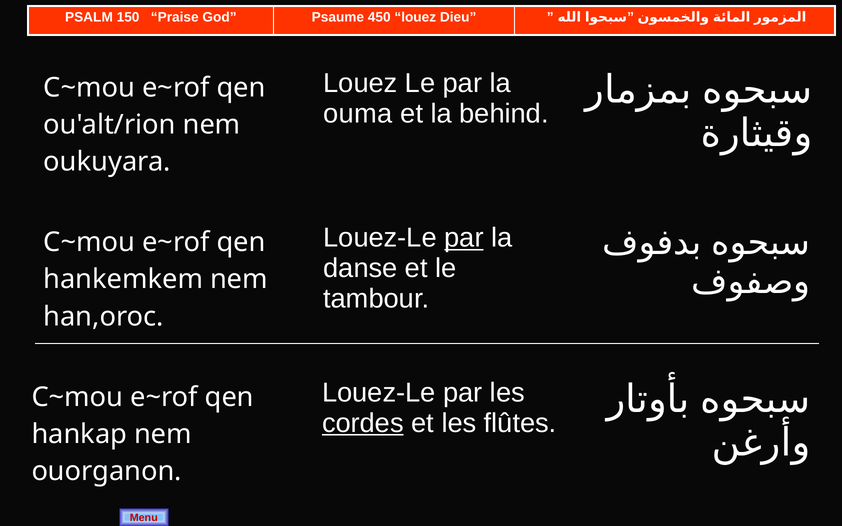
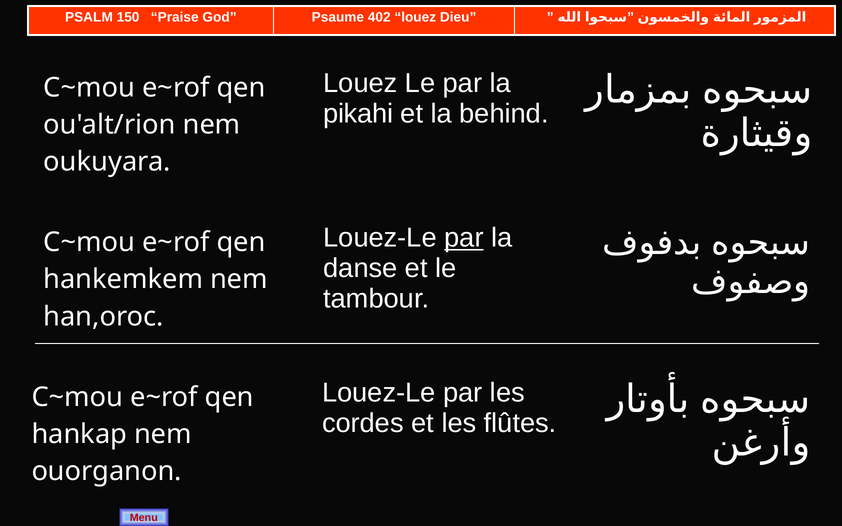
450: 450 -> 402
ouma: ouma -> pikahi
cordes underline: present -> none
